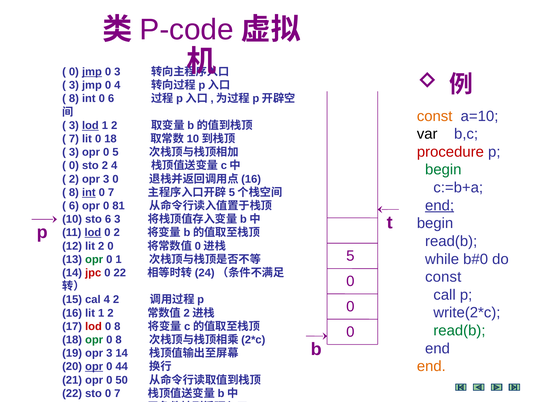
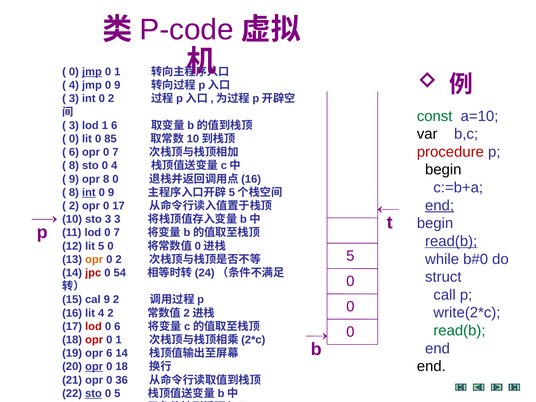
3 at (117, 72): 3 -> 1
3 at (74, 85): 3 -> 4
jmp 0 4: 4 -> 9
8 at (74, 99): 8 -> 3
int 0 6: 6 -> 2
const at (435, 116) colour: orange -> green
lod at (90, 125) underline: present -> none
2 at (114, 125): 2 -> 6
7 at (74, 139): 7 -> 0
0 18: 18 -> 85
3 at (74, 152): 3 -> 6
opr 0 5: 5 -> 7
0 at (74, 166): 0 -> 8
2 at (105, 166): 2 -> 0
begin at (443, 170) colour: green -> black
2 at (74, 179): 2 -> 9
3 at (106, 179): 3 -> 8
7 at (111, 192): 7 -> 9
6 at (74, 206): 6 -> 2
0 81: 81 -> 17
sto 6: 6 -> 3
lod at (93, 233) underline: present -> none
2 at (117, 233): 2 -> 7
read(b at (451, 241) underline: none -> present
lit 2: 2 -> 5
opr at (94, 259) colour: green -> orange
1 at (119, 259): 1 -> 2
0 22: 22 -> 54
const at (443, 277): const -> struct
cal 4: 4 -> 9
lit 1: 1 -> 4
8 at (117, 326): 8 -> 6
opr at (94, 340) colour: green -> red
8 at (119, 340): 8 -> 1
19 opr 3: 3 -> 6
end at (431, 366) colour: orange -> black
0 44: 44 -> 18
50: 50 -> 36
sto at (93, 393) underline: none -> present
7 at (117, 393): 7 -> 5
